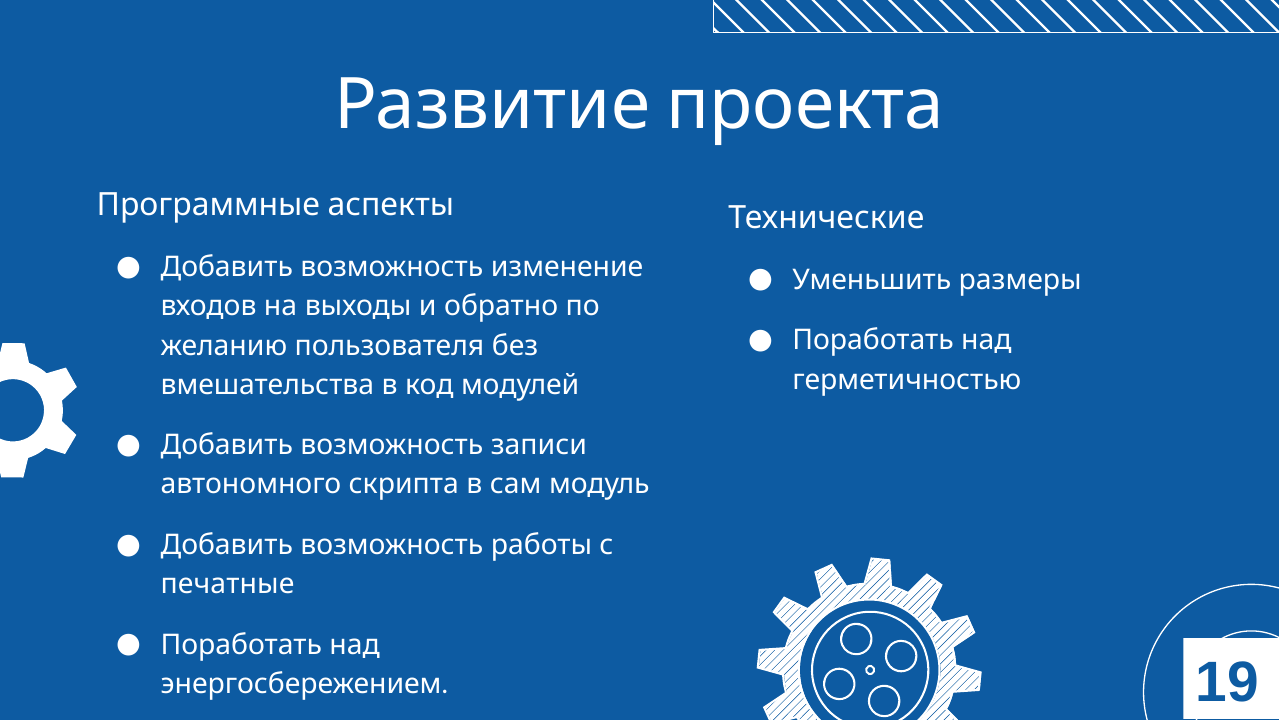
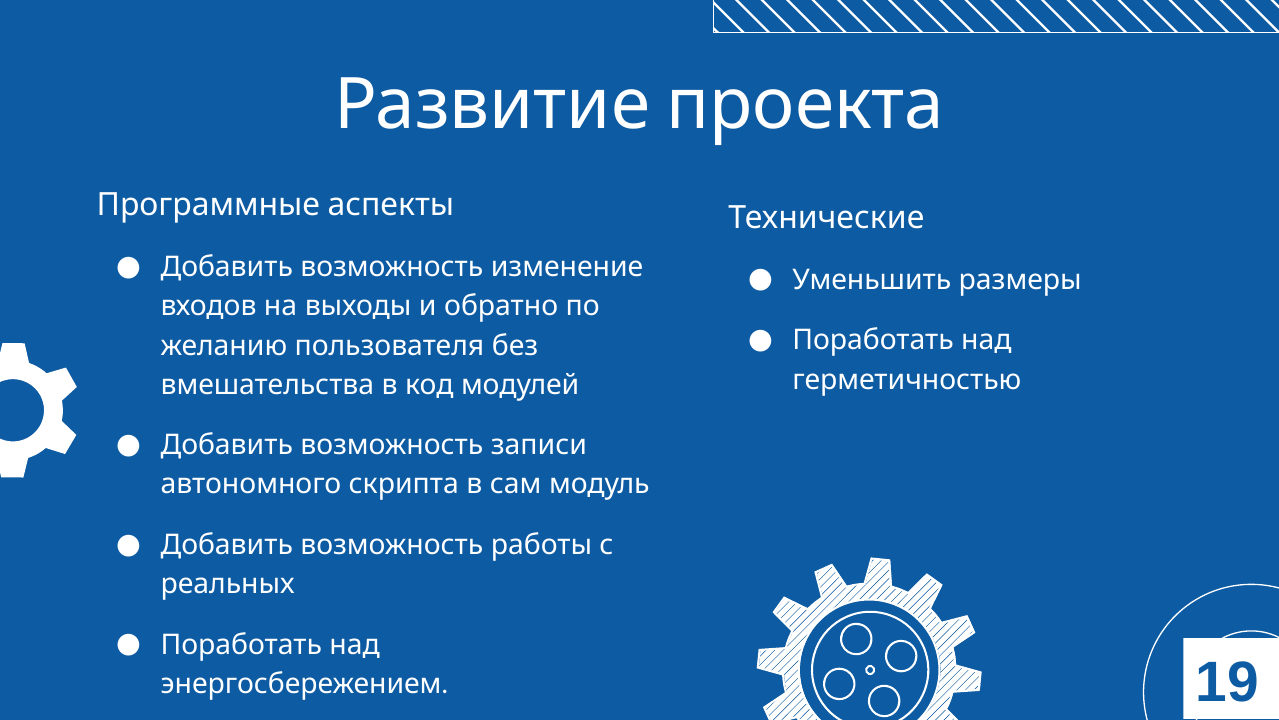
печатные: печатные -> реальных
